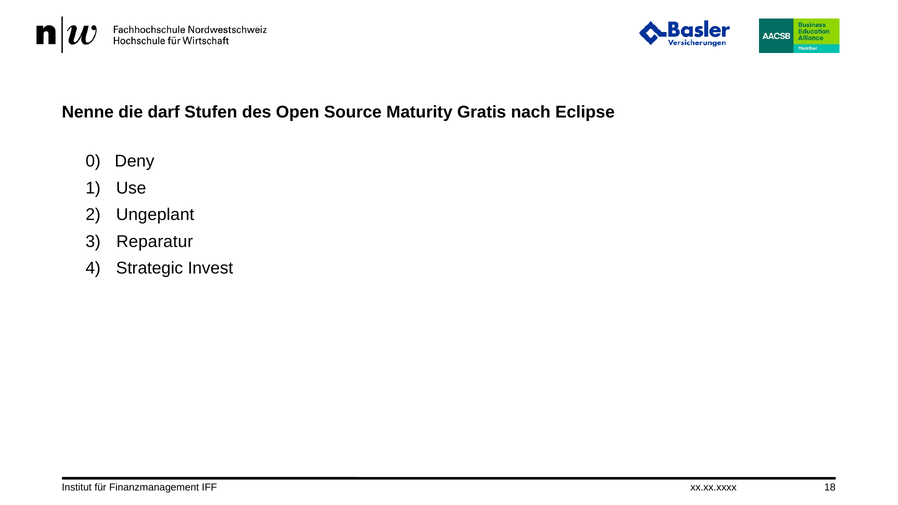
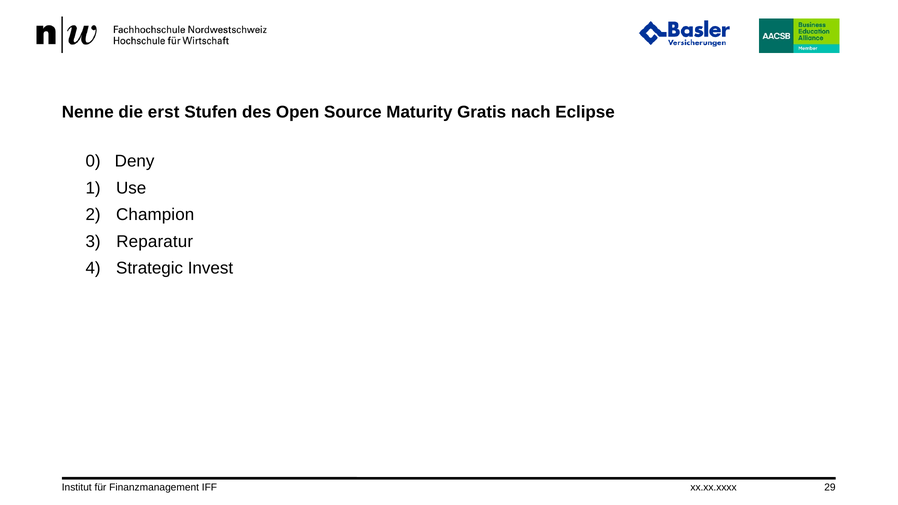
darf: darf -> erst
Ungeplant: Ungeplant -> Champion
18: 18 -> 29
